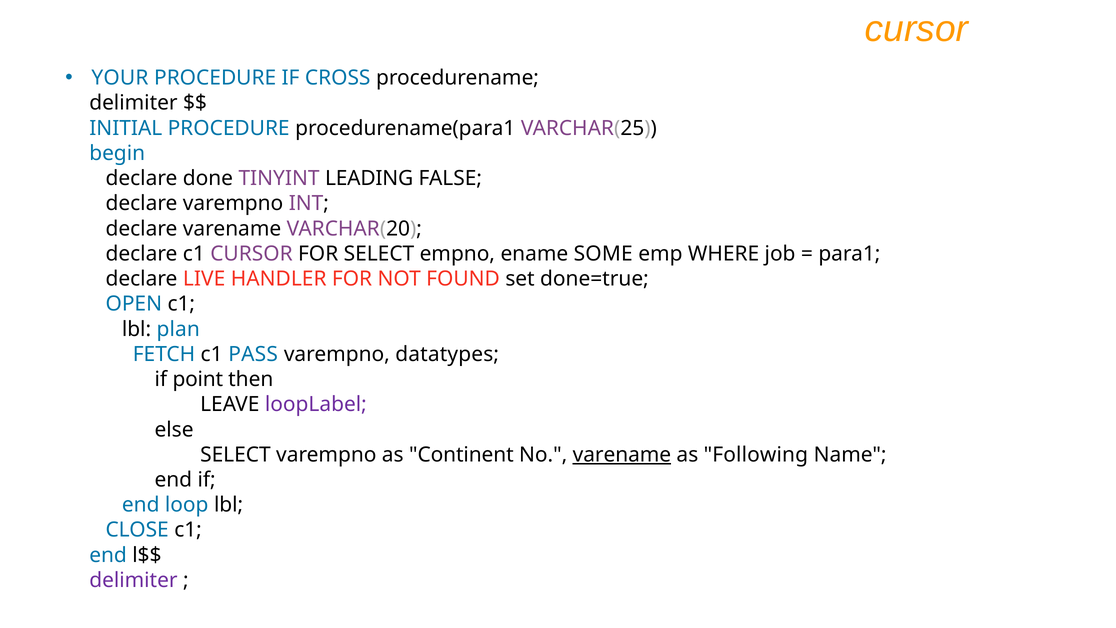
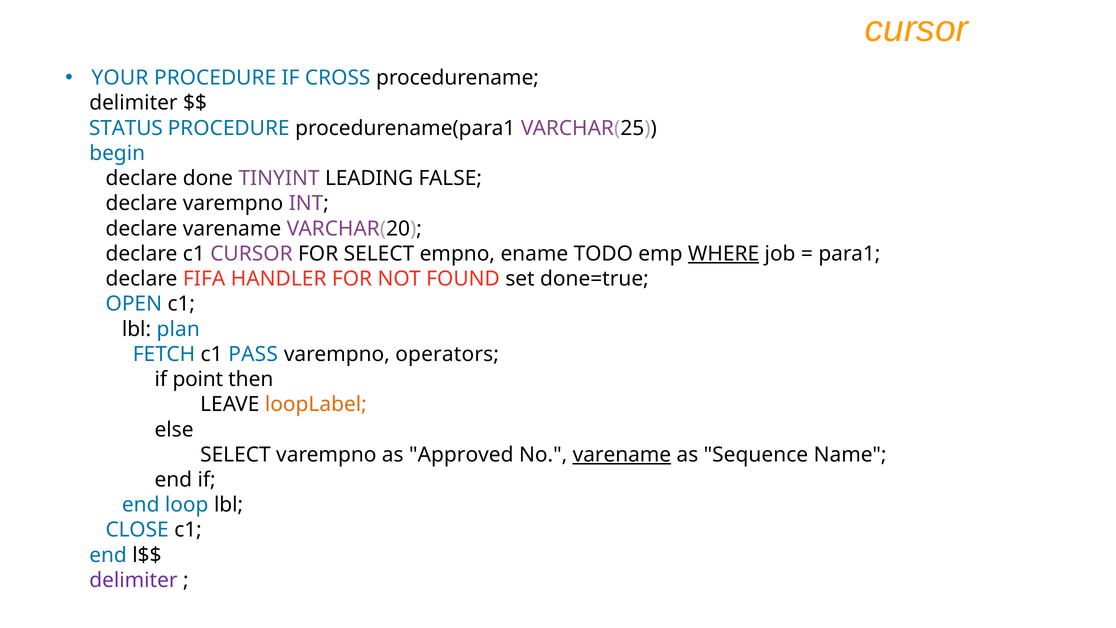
INITIAL: INITIAL -> STATUS
SOME: SOME -> TODO
WHERE underline: none -> present
LIVE: LIVE -> FIFA
datatypes: datatypes -> operators
loopLabel colour: purple -> orange
Continent: Continent -> Approved
Following: Following -> Sequence
